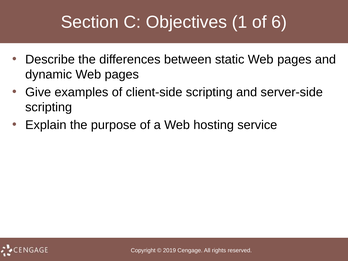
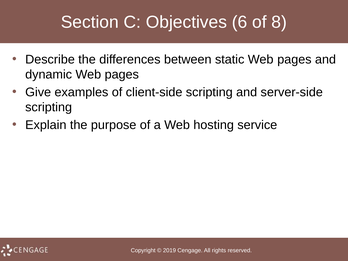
1: 1 -> 6
6: 6 -> 8
